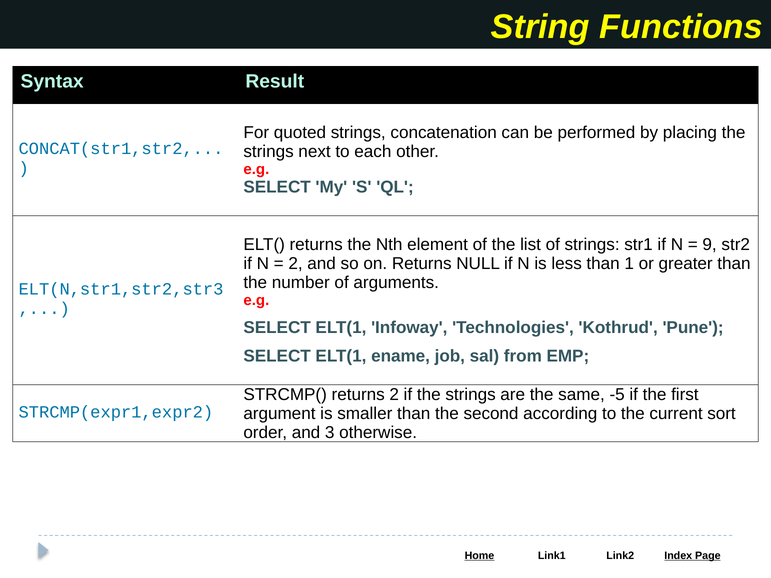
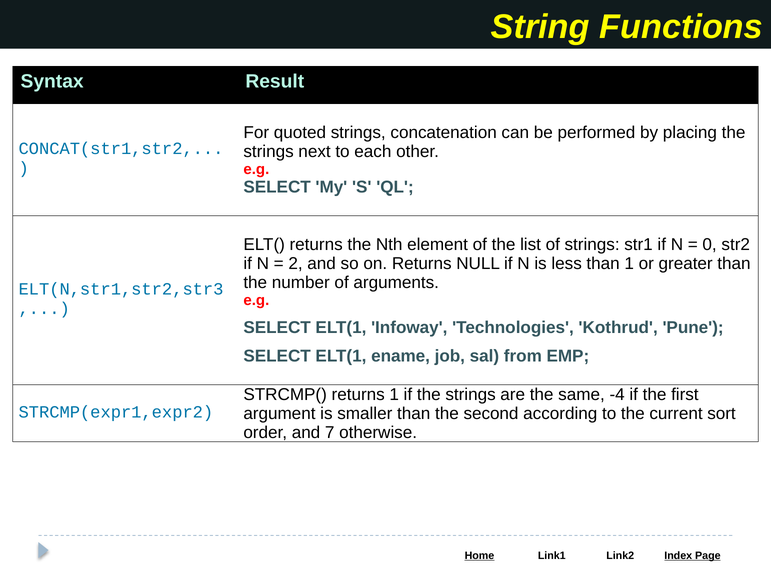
9: 9 -> 0
returns 2: 2 -> 1
-5: -5 -> -4
3: 3 -> 7
